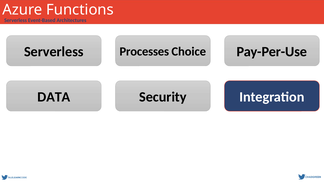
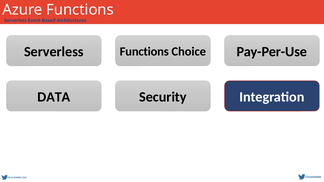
Serverless Processes: Processes -> Functions
